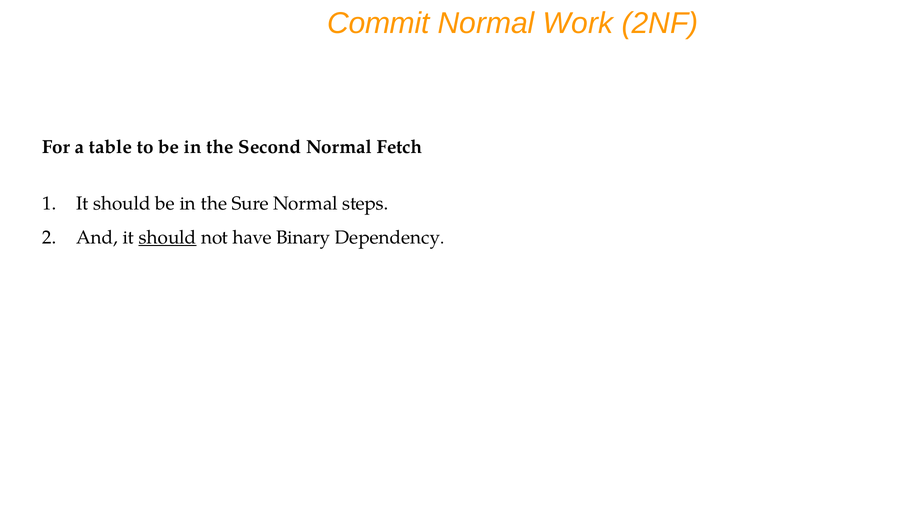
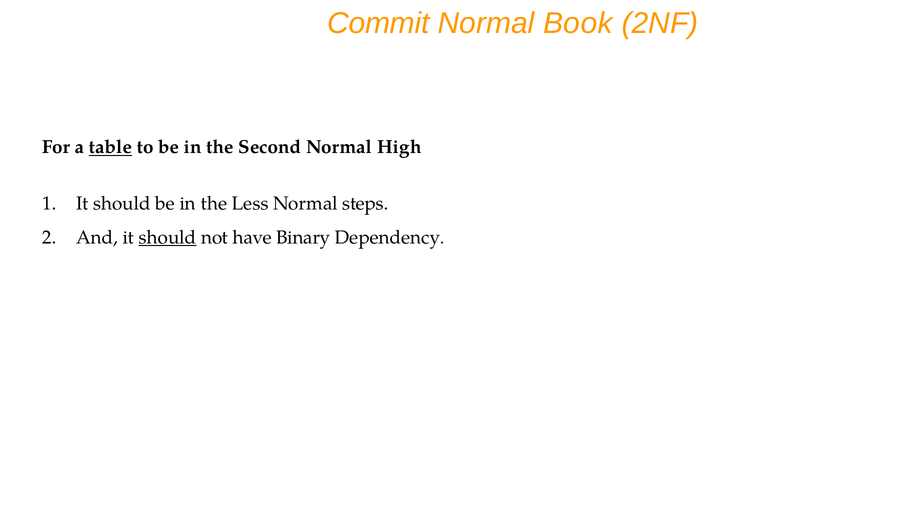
Work: Work -> Book
table underline: none -> present
Fetch: Fetch -> High
Sure: Sure -> Less
